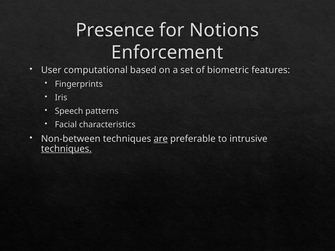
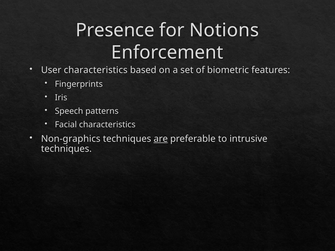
User computational: computational -> characteristics
Non-between: Non-between -> Non-graphics
techniques at (66, 149) underline: present -> none
